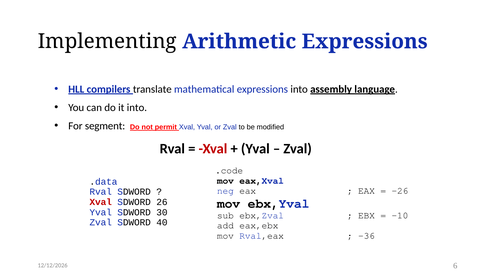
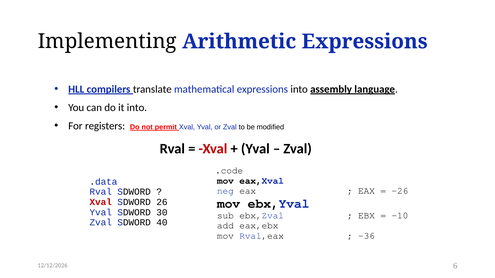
segment: segment -> registers
